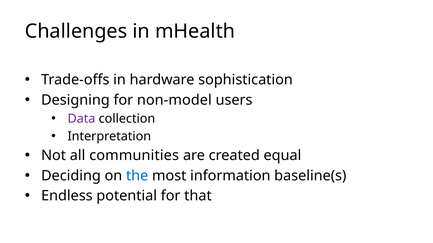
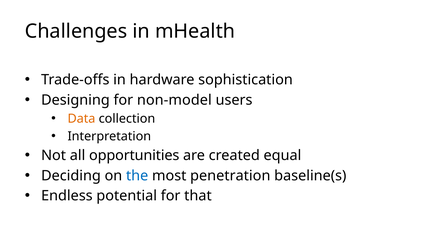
Data colour: purple -> orange
communities: communities -> opportunities
information: information -> penetration
